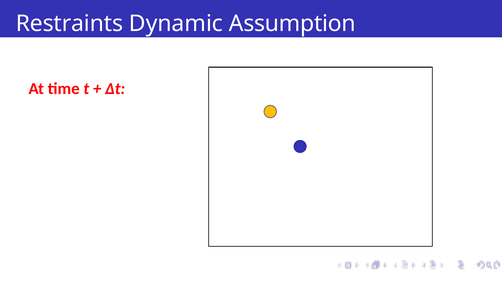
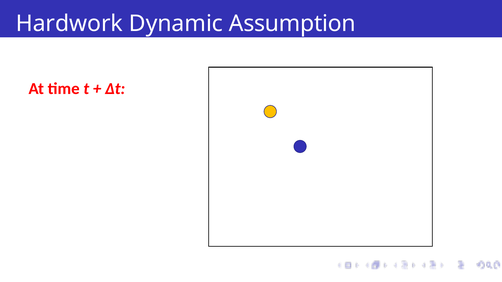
Restraints: Restraints -> Hardwork
